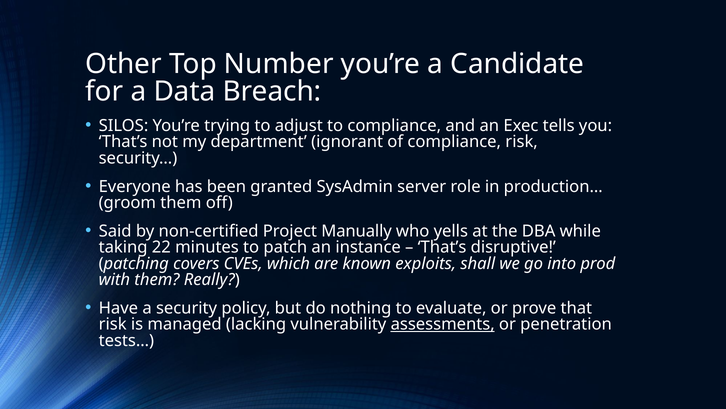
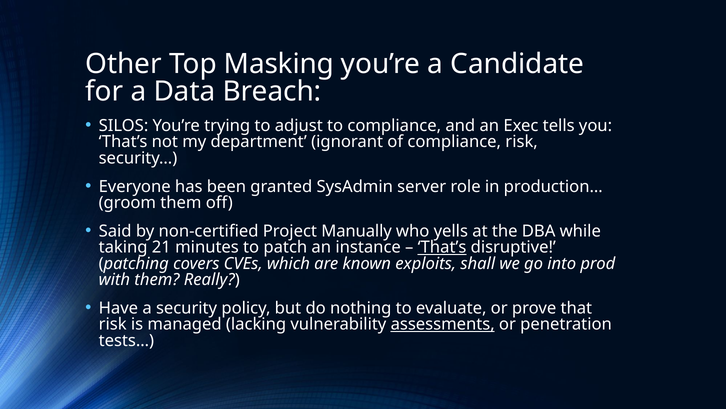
Number: Number -> Masking
22: 22 -> 21
That’s at (442, 247) underline: none -> present
